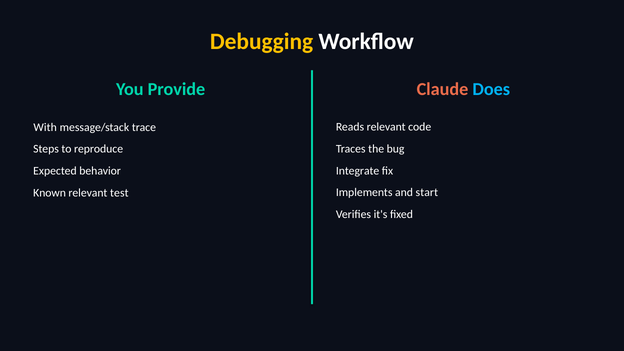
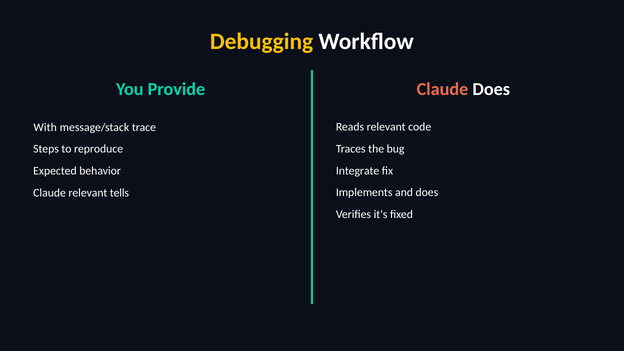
Does at (491, 89) colour: light blue -> white
Known at (50, 193): Known -> Claude
test: test -> tells
and start: start -> does
